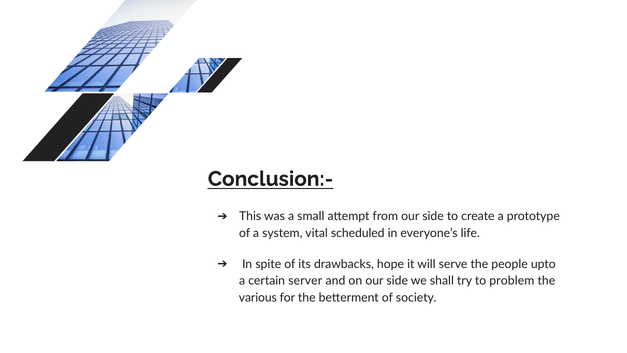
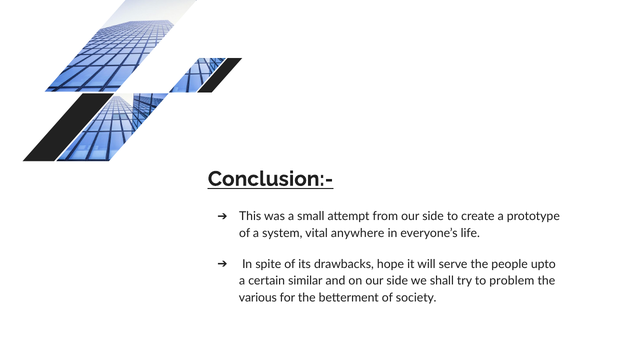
scheduled: scheduled -> anywhere
server: server -> similar
